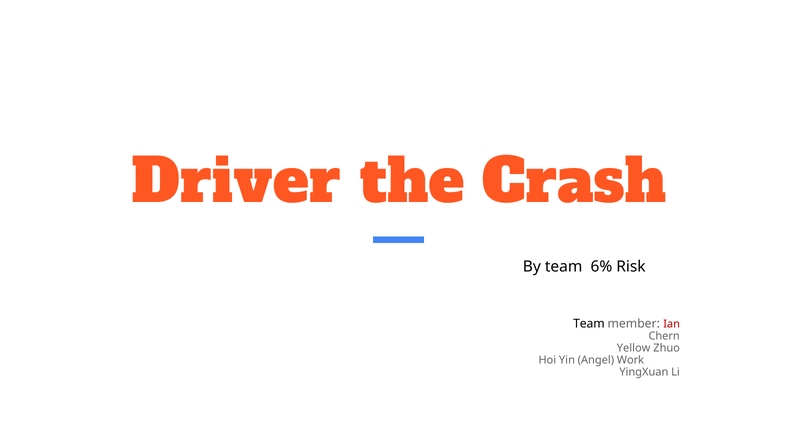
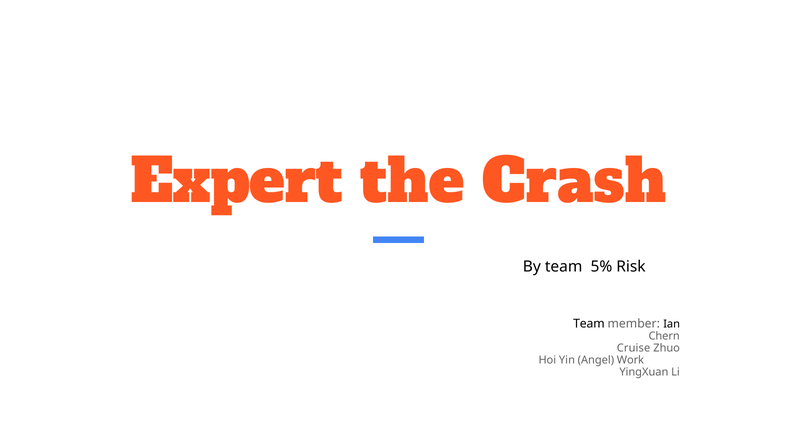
Driver: Driver -> Expert
6%: 6% -> 5%
Ian colour: red -> black
Yellow: Yellow -> Cruise
